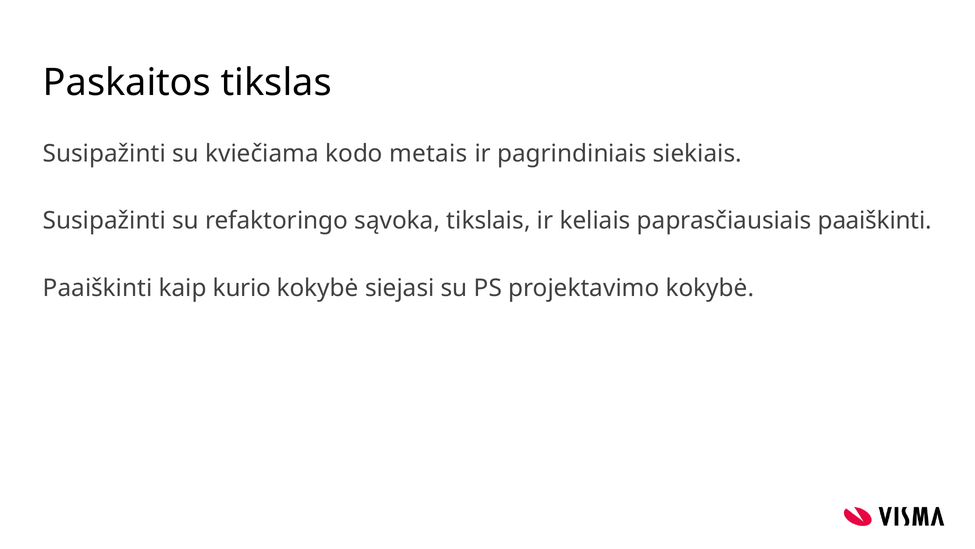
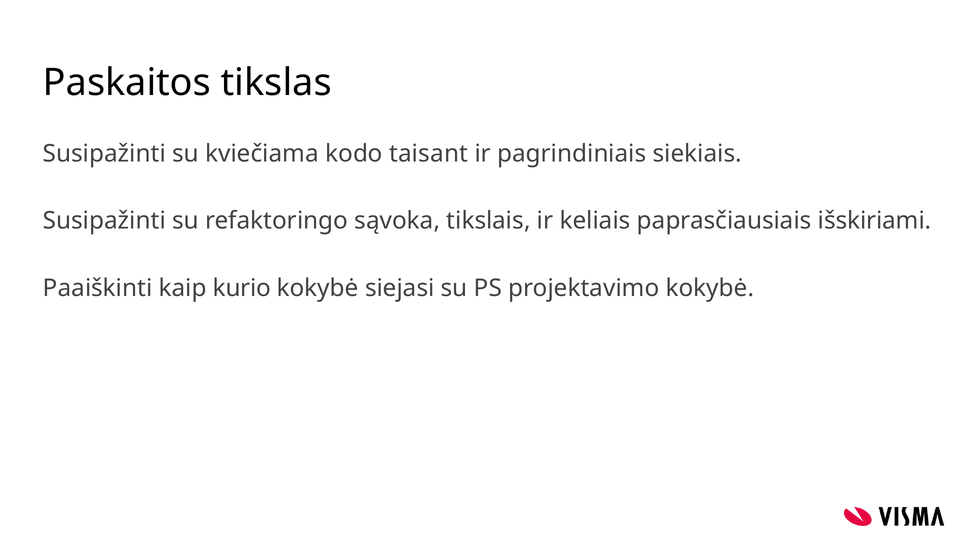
metais: metais -> taisant
paprasčiausiais paaiškinti: paaiškinti -> išskiriami
